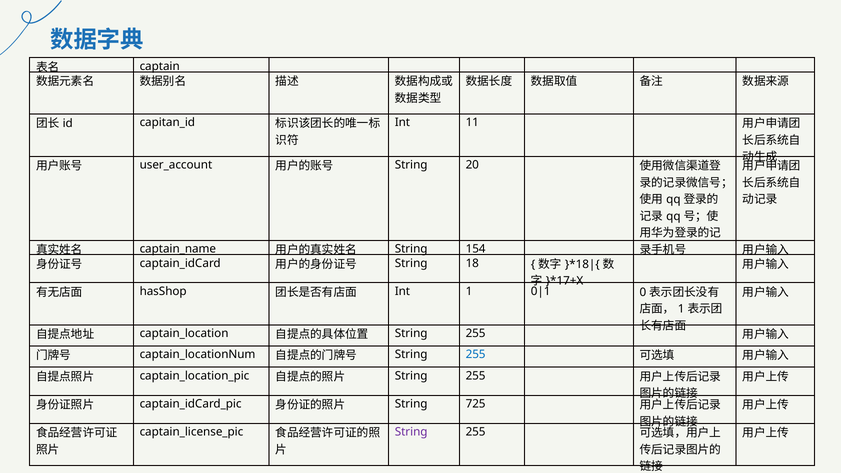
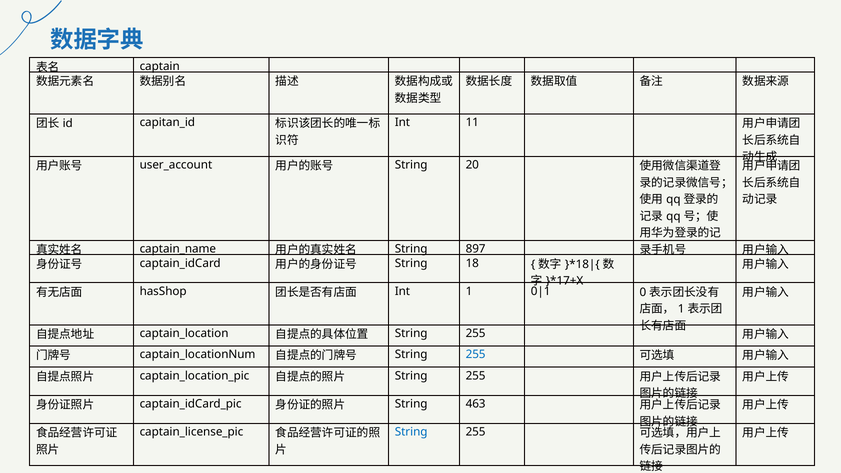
154: 154 -> 897
725: 725 -> 463
String at (411, 432) colour: purple -> blue
